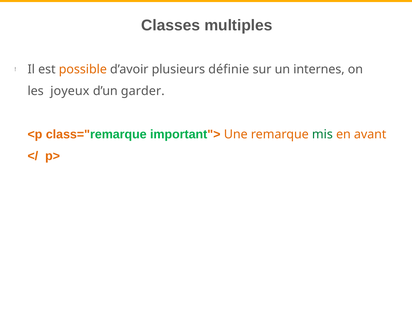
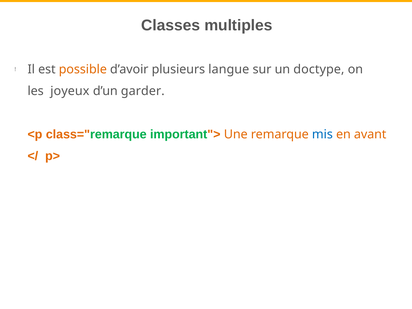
définie: définie -> langue
internes: internes -> doctype
mis colour: green -> blue
